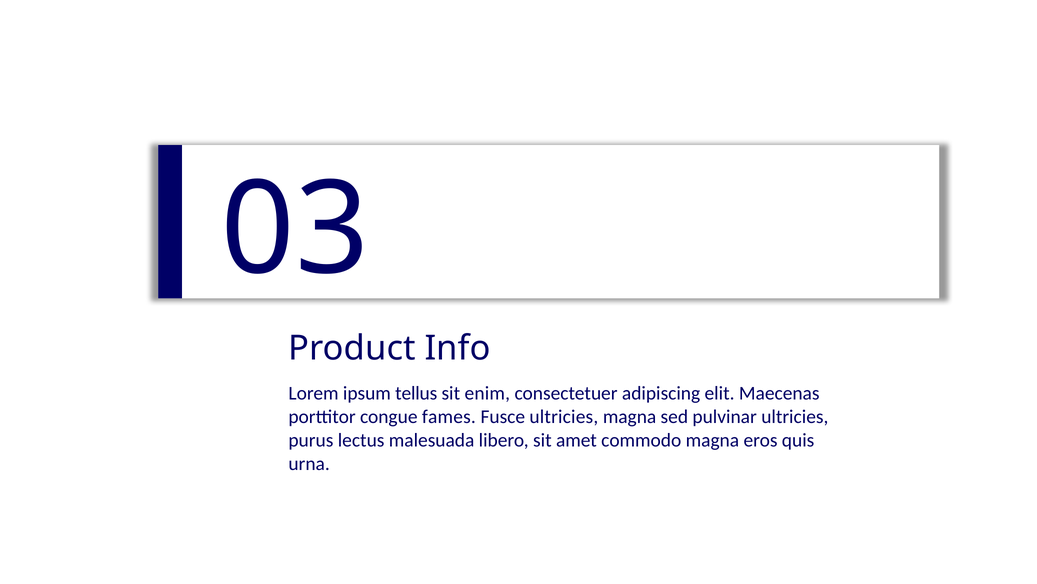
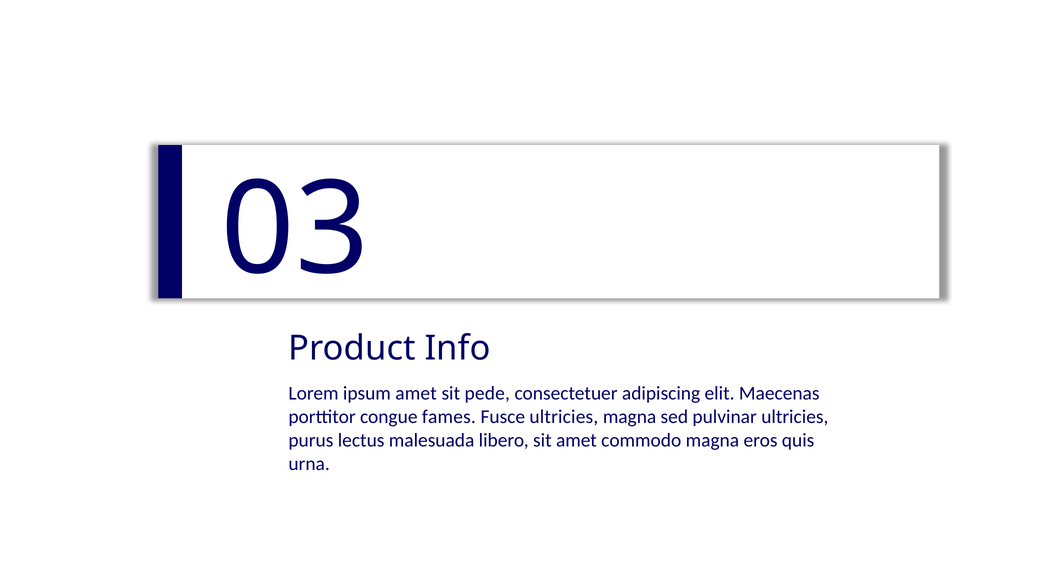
ipsum tellus: tellus -> amet
enim: enim -> pede
